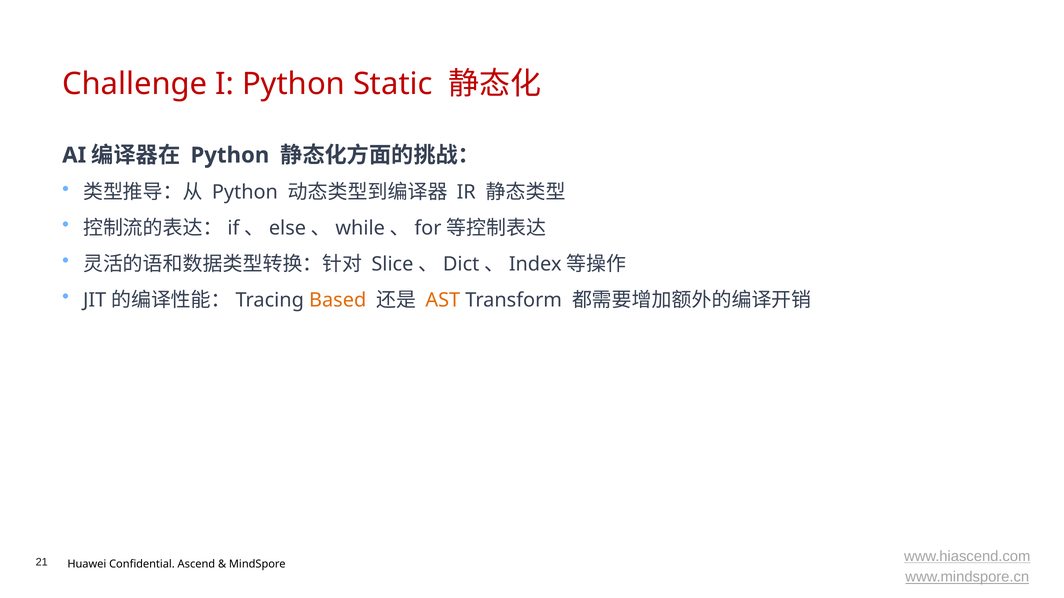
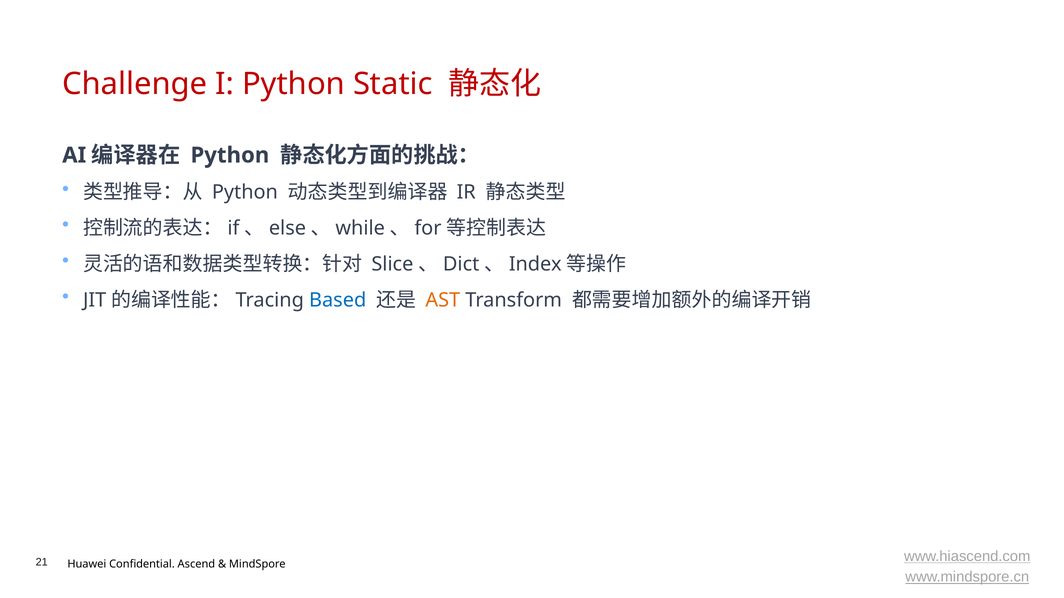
Based colour: orange -> blue
